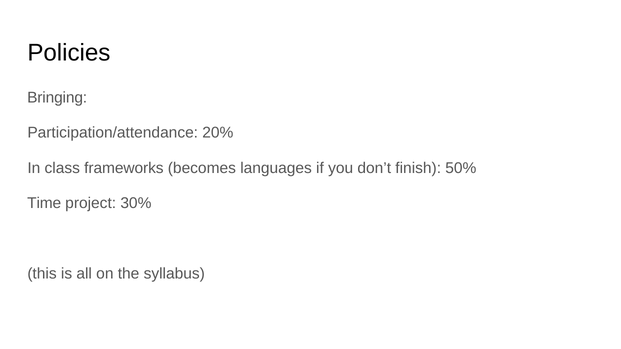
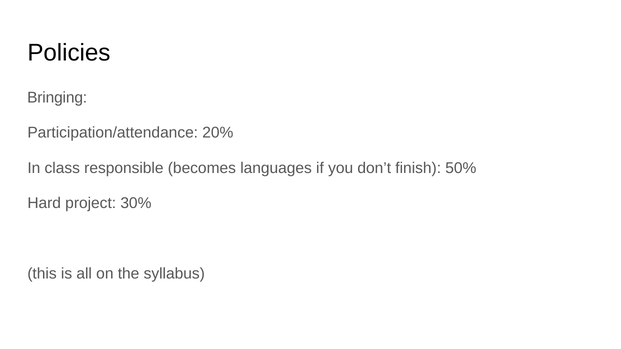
frameworks: frameworks -> responsible
Time: Time -> Hard
